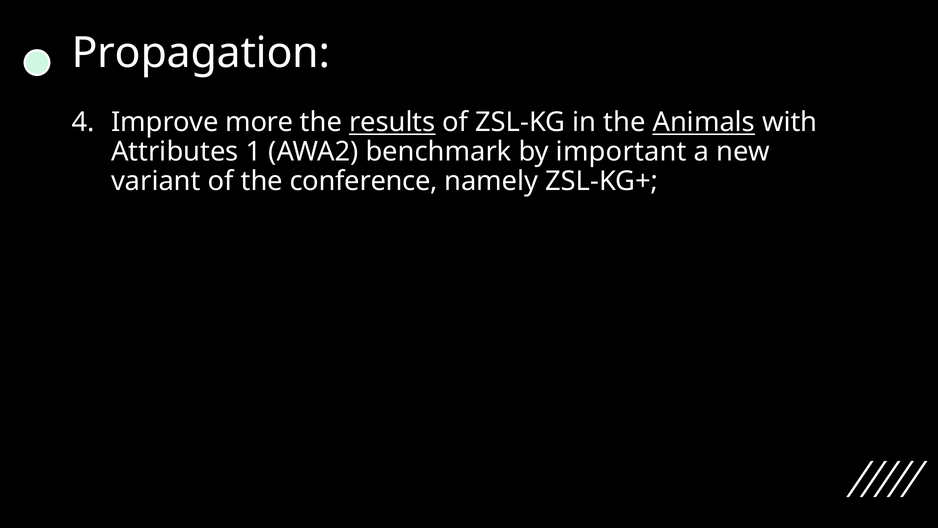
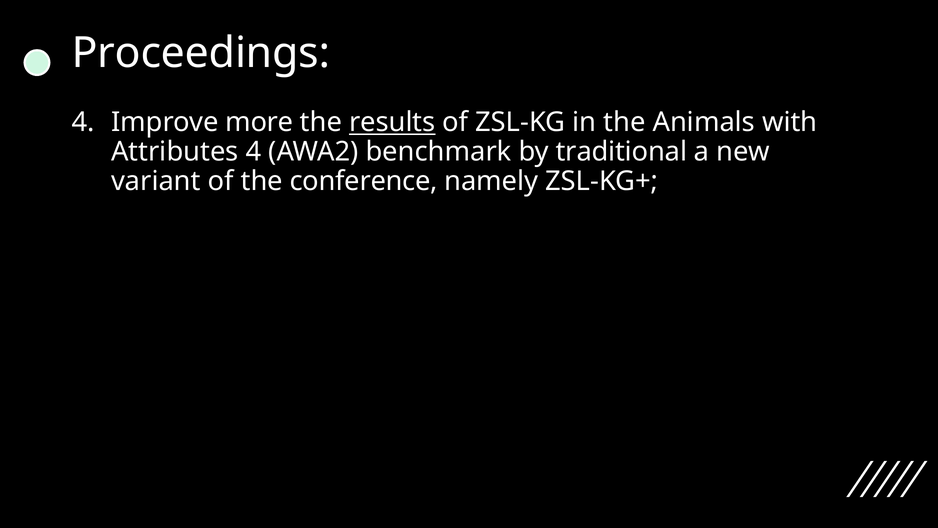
Propagation: Propagation -> Proceedings
Animals underline: present -> none
Attributes 1: 1 -> 4
important: important -> traditional
